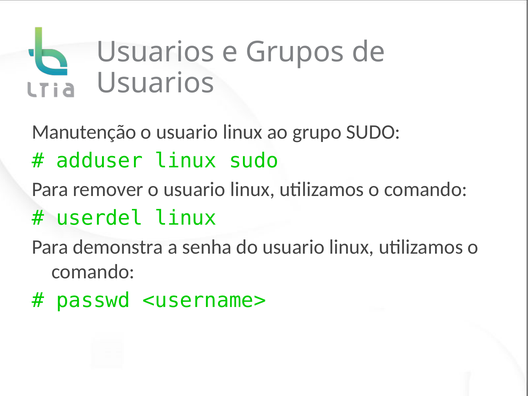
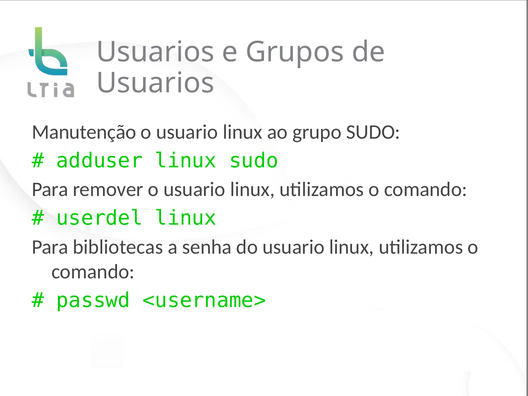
demonstra: demonstra -> bibliotecas
